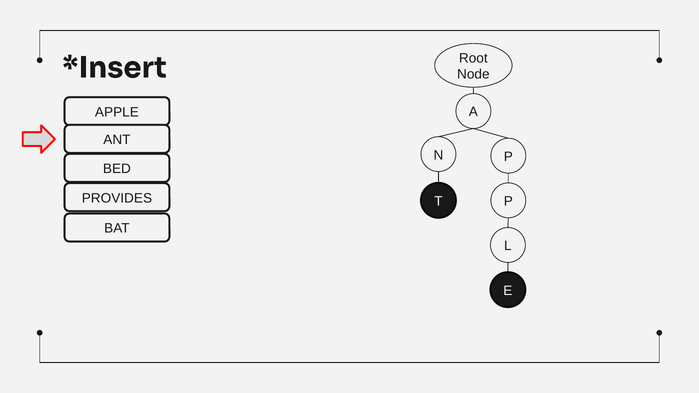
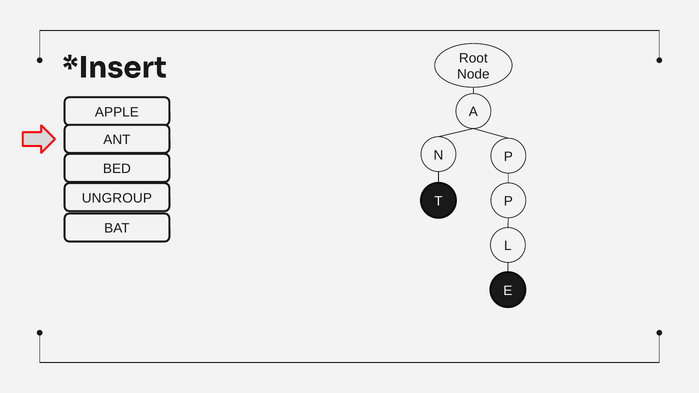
PROVIDES: PROVIDES -> UNGROUP
